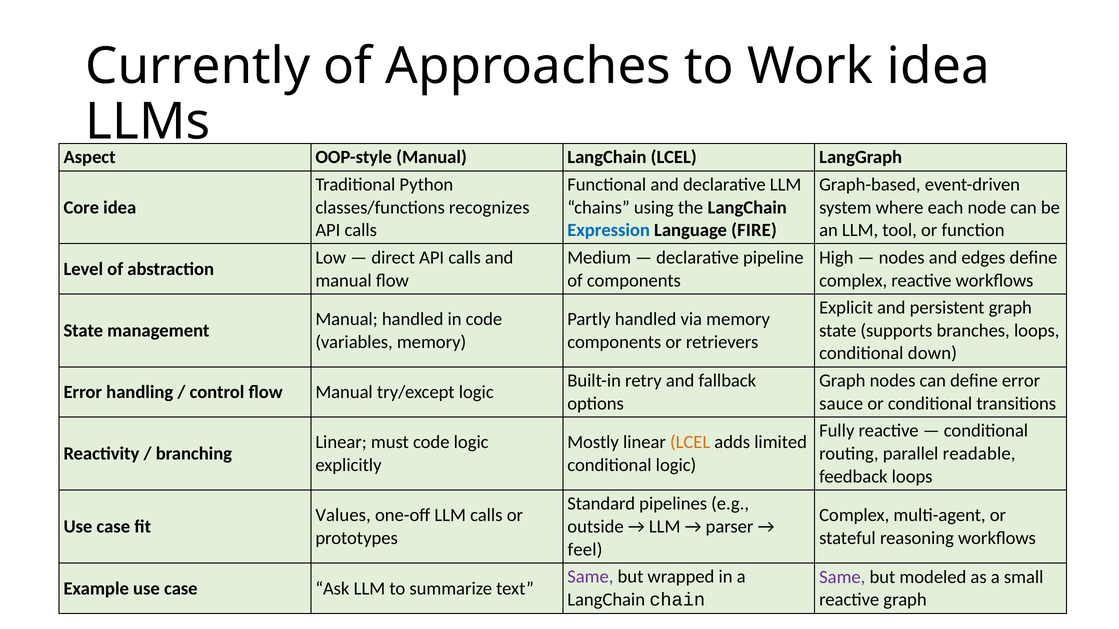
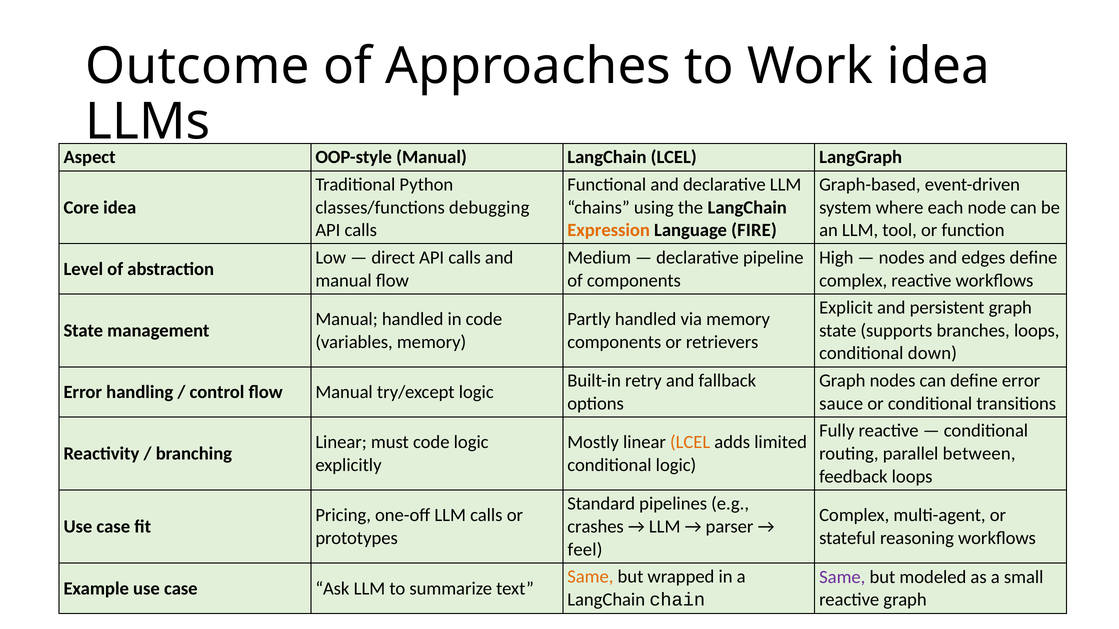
Currently: Currently -> Outcome
recognizes: recognizes -> debugging
Expression colour: blue -> orange
readable: readable -> between
Values: Values -> Pricing
outside: outside -> crashes
Same at (590, 577) colour: purple -> orange
